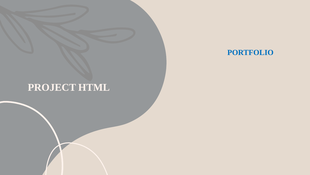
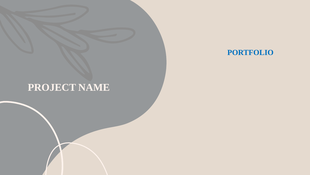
HTML: HTML -> NAME
